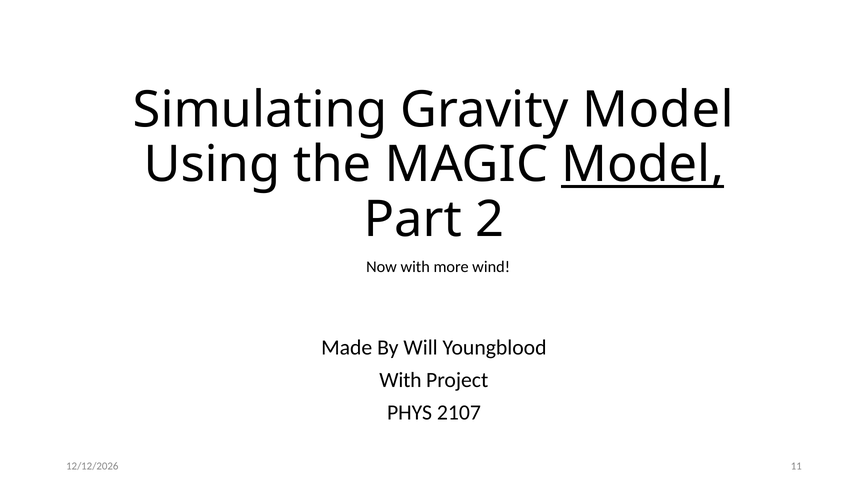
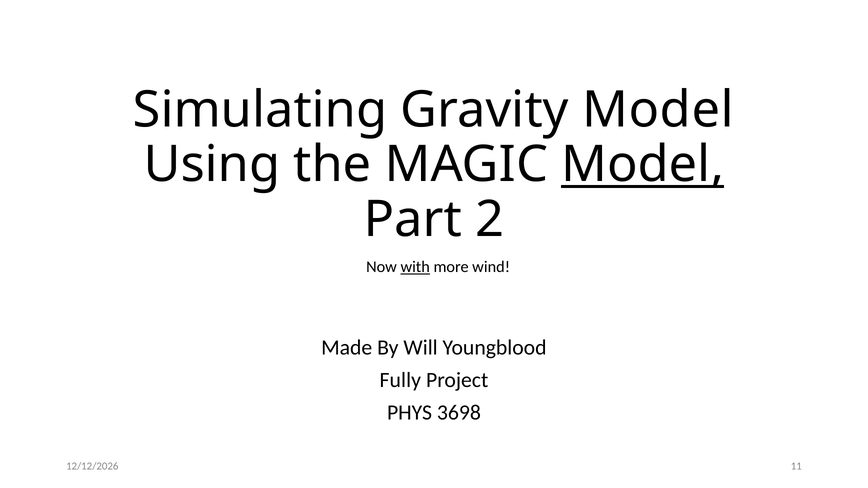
with at (415, 267) underline: none -> present
With at (400, 380): With -> Fully
2107: 2107 -> 3698
